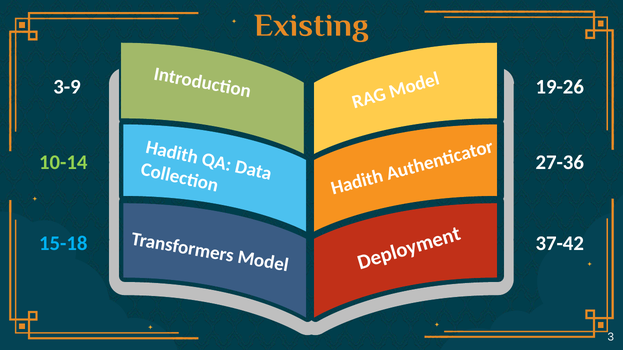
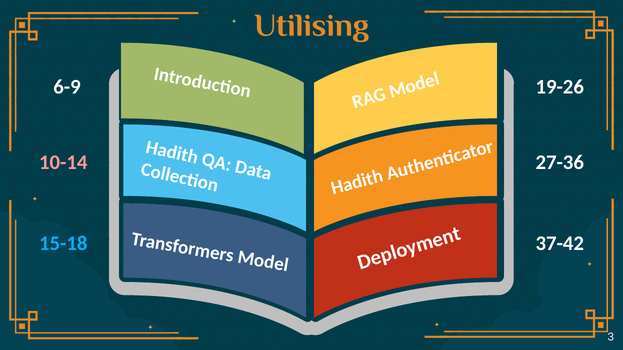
Existing: Existing -> Utilising
3-9: 3-9 -> 6-9
10-14 colour: light green -> pink
